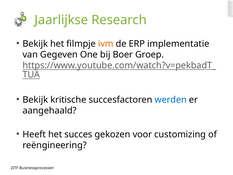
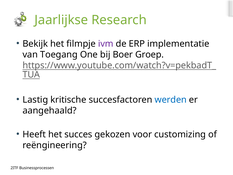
ivm colour: orange -> purple
Gegeven: Gegeven -> Toegang
Bekijk at (35, 100): Bekijk -> Lastig
